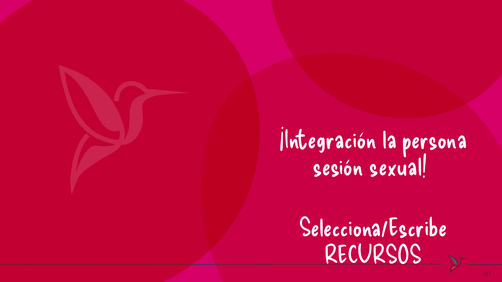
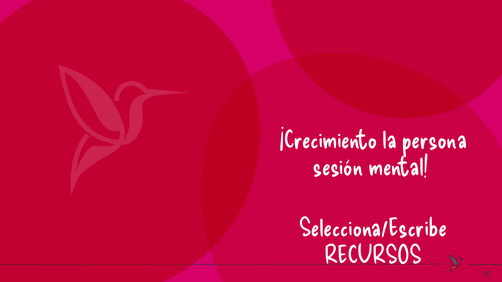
¡Integración: ¡Integración -> ¡Crecimiento
sexual: sexual -> mental
